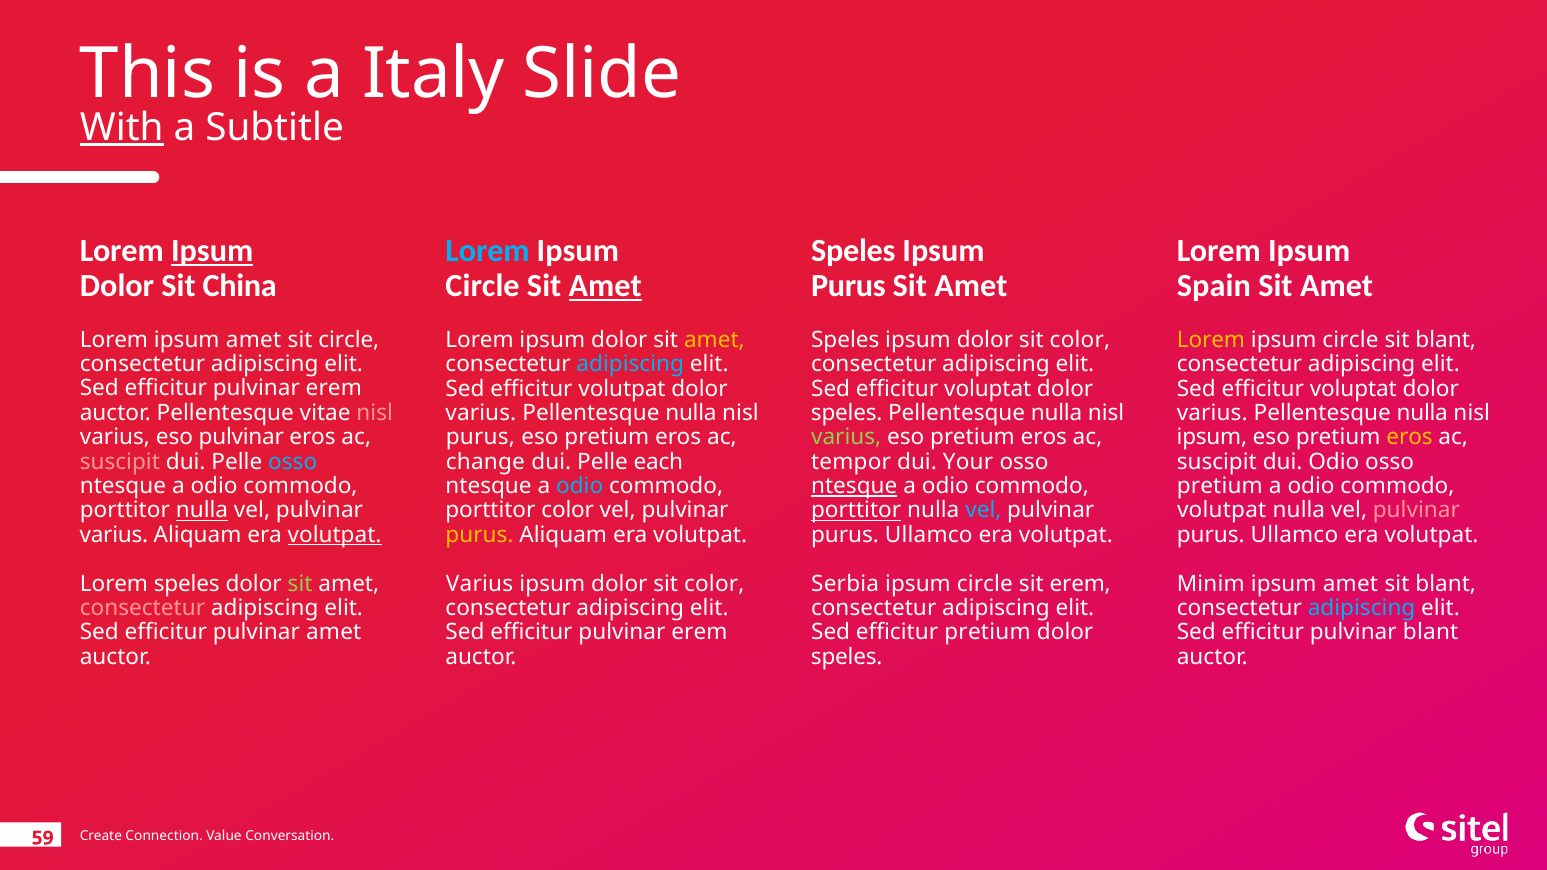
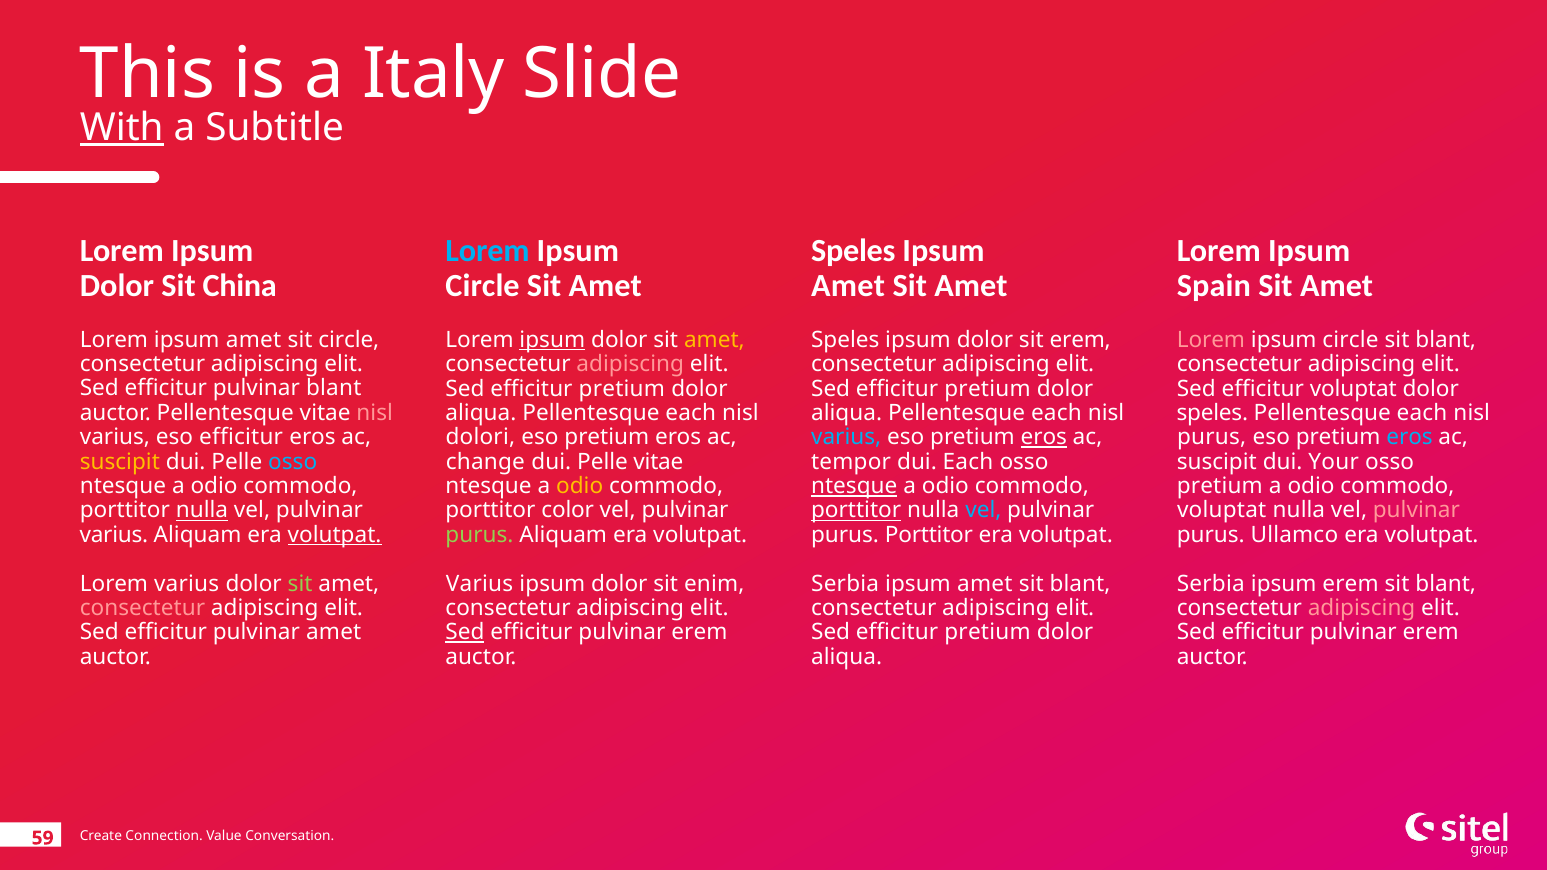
Ipsum at (212, 251) underline: present -> none
Amet at (605, 286) underline: present -> none
Purus at (848, 286): Purus -> Amet
ipsum at (552, 340) underline: none -> present
color at (1080, 340): color -> erem
Lorem at (1211, 340) colour: yellow -> pink
adipiscing at (630, 364) colour: light blue -> pink
erem at (334, 389): erem -> blant
volutpat at (622, 389): volutpat -> pretium
voluptat at (988, 389): voluptat -> pretium
varius at (481, 413): varius -> aliqua
nulla at (691, 413): nulla -> each
speles at (847, 413): speles -> aliqua
nulla at (1057, 413): nulla -> each
varius at (1212, 413): varius -> speles
nulla at (1422, 413): nulla -> each
eso pulvinar: pulvinar -> efficitur
purus at (480, 437): purus -> dolori
varius at (846, 437) colour: light green -> light blue
eros at (1044, 437) underline: none -> present
ipsum at (1212, 437): ipsum -> purus
eros at (1410, 437) colour: yellow -> light blue
suscipit at (120, 462) colour: pink -> yellow
Pelle each: each -> vitae
dui Your: Your -> Each
dui Odio: Odio -> Your
odio at (580, 486) colour: light blue -> yellow
volutpat at (1222, 511): volutpat -> voluptat
purus at (479, 535) colour: yellow -> light green
Ullamco at (929, 535): Ullamco -> Porttitor
Lorem speles: speles -> varius
color at (714, 584): color -> enim
circle at (985, 584): circle -> amet
erem at (1080, 584): erem -> blant
Minim at (1211, 584): Minim -> Serbia
amet at (1350, 584): amet -> erem
adipiscing at (1362, 608) colour: light blue -> pink
Sed at (465, 633) underline: none -> present
blant at (1431, 633): blant -> erem
speles at (847, 657): speles -> aliqua
